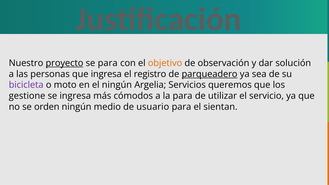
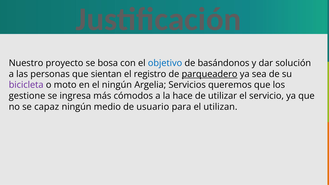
proyecto underline: present -> none
se para: para -> bosa
objetivo colour: orange -> blue
observación: observación -> basándonos
que ingresa: ingresa -> sientan
la para: para -> hace
orden: orden -> capaz
sientan: sientan -> utilizan
